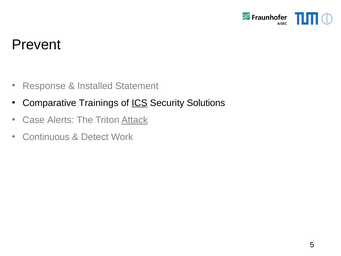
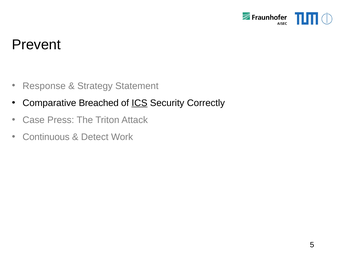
Installed: Installed -> Strategy
Trainings: Trainings -> Breached
Solutions: Solutions -> Correctly
Alerts: Alerts -> Press
Attack underline: present -> none
